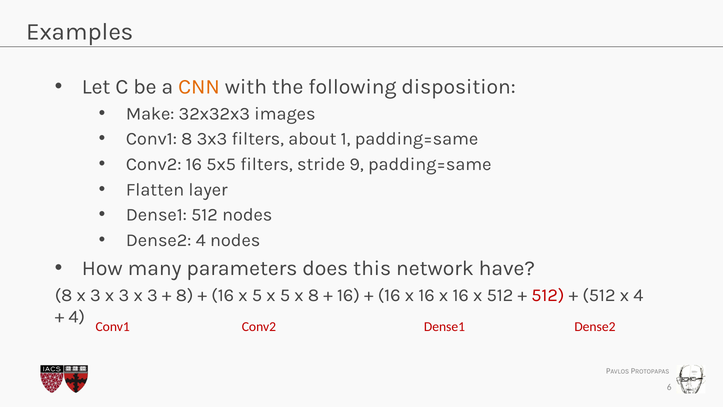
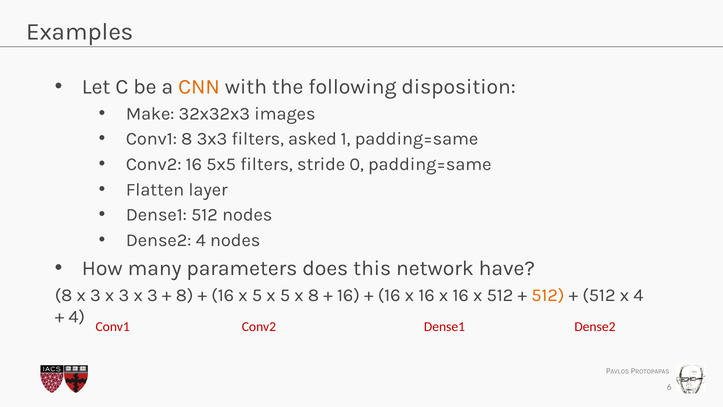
about: about -> asked
9: 9 -> 0
512 at (548, 295) colour: red -> orange
